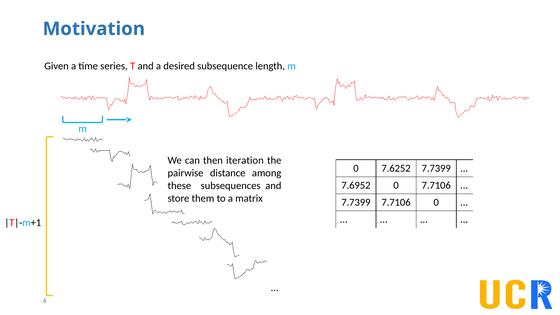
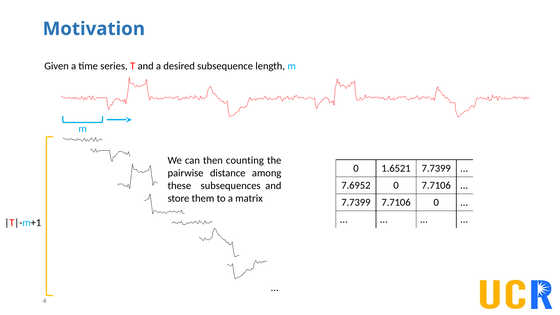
iteration: iteration -> counting
7.6252: 7.6252 -> 1.6521
